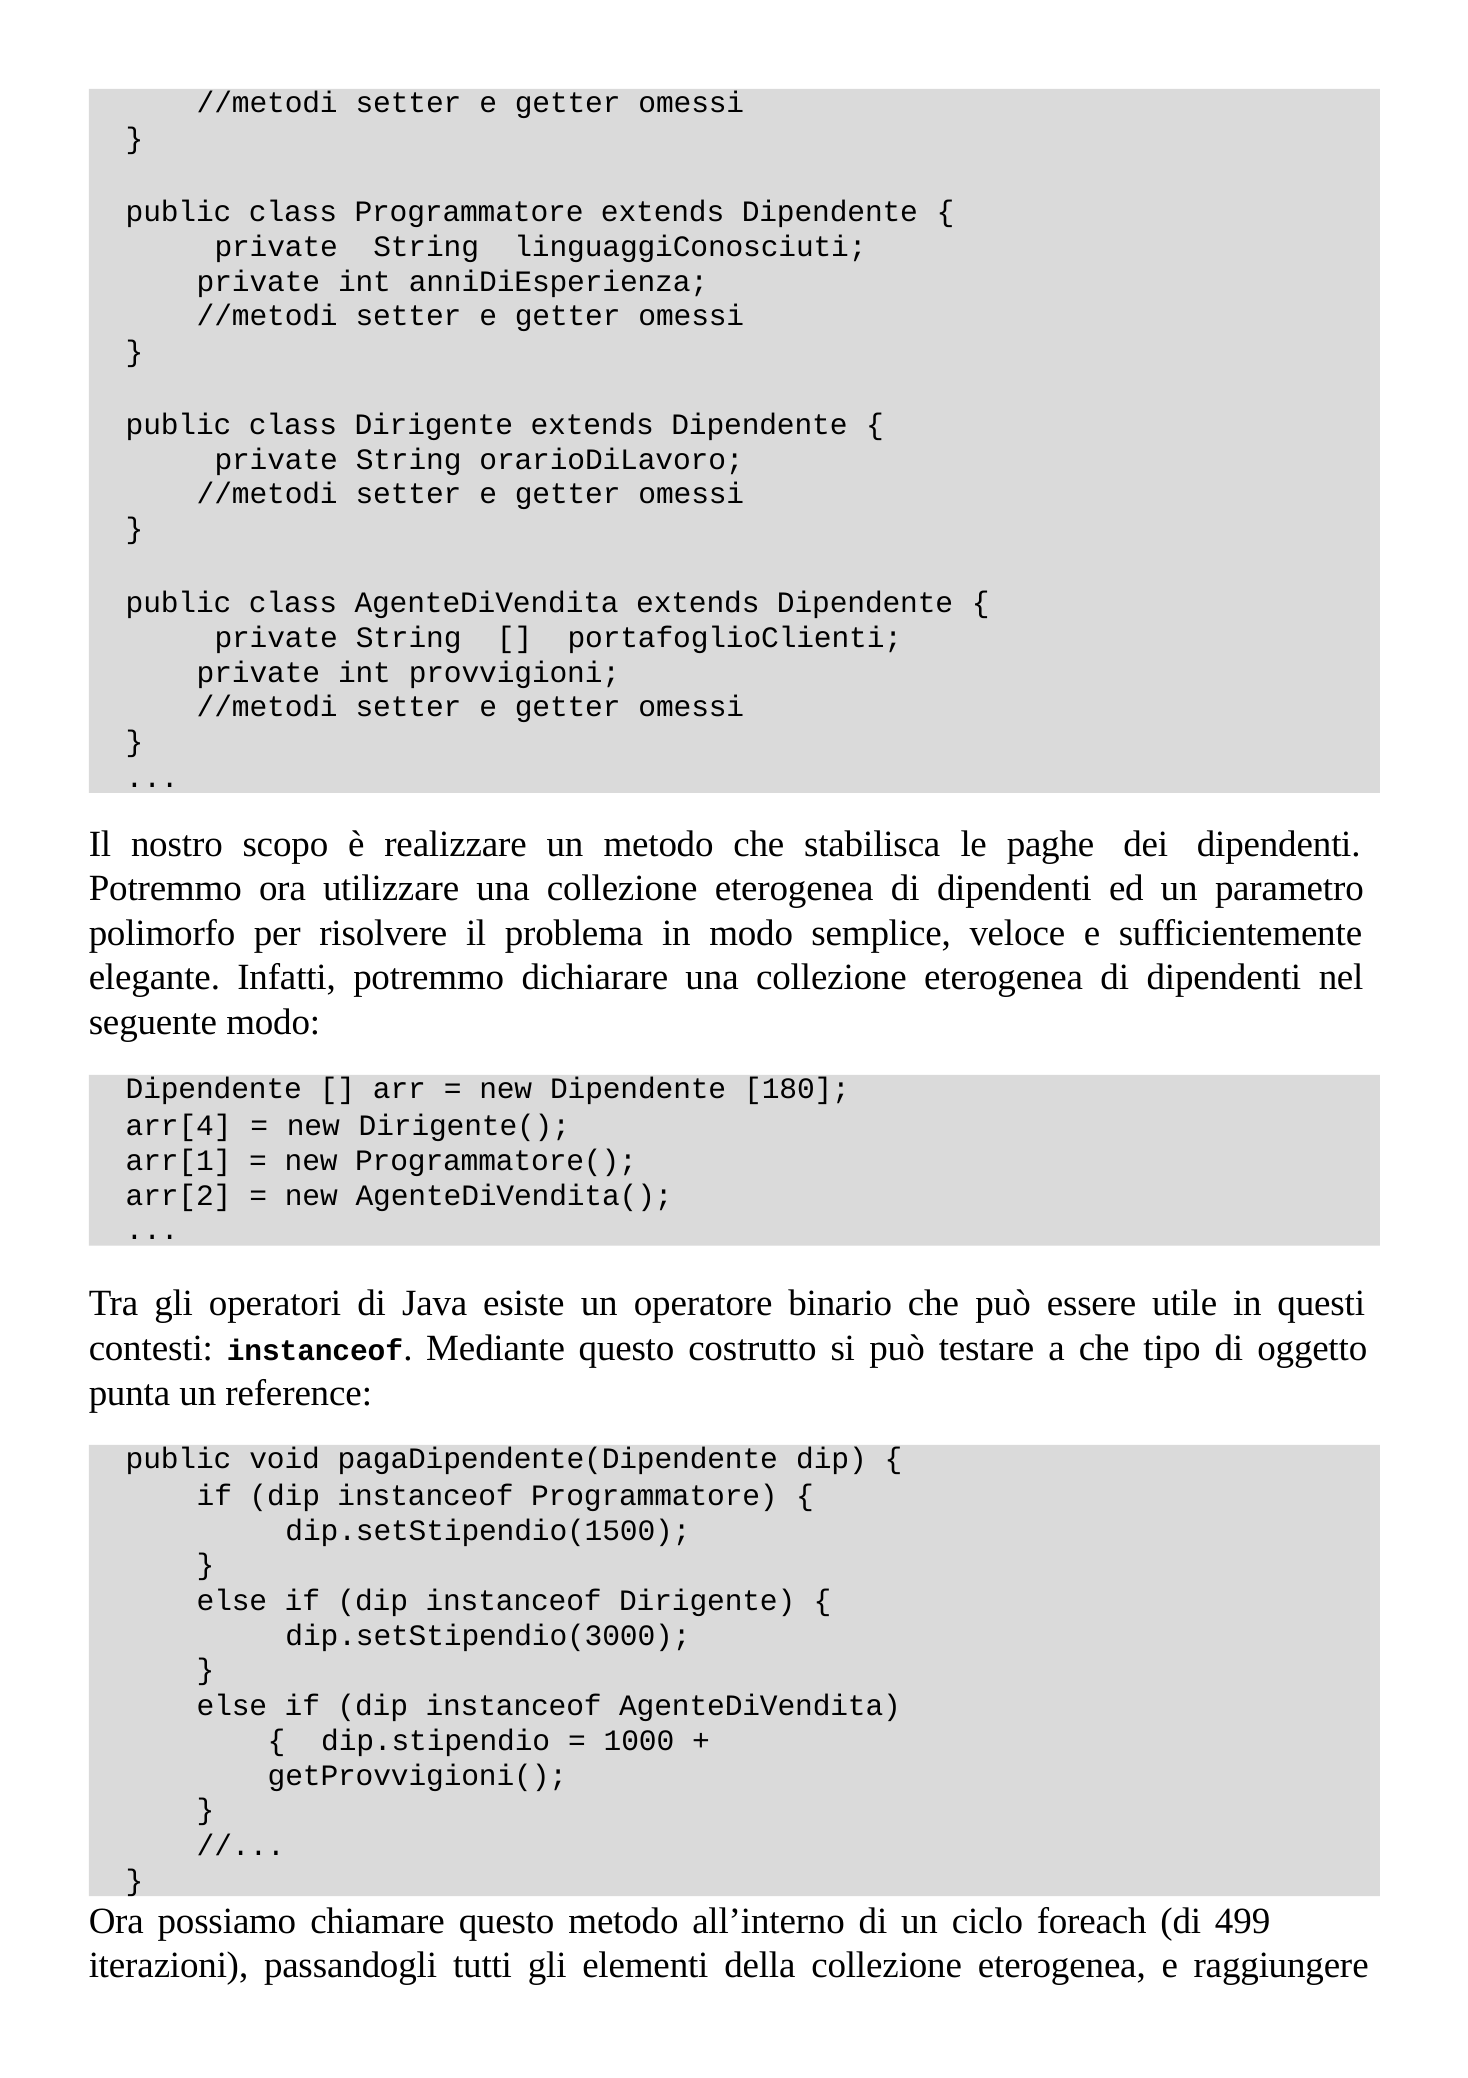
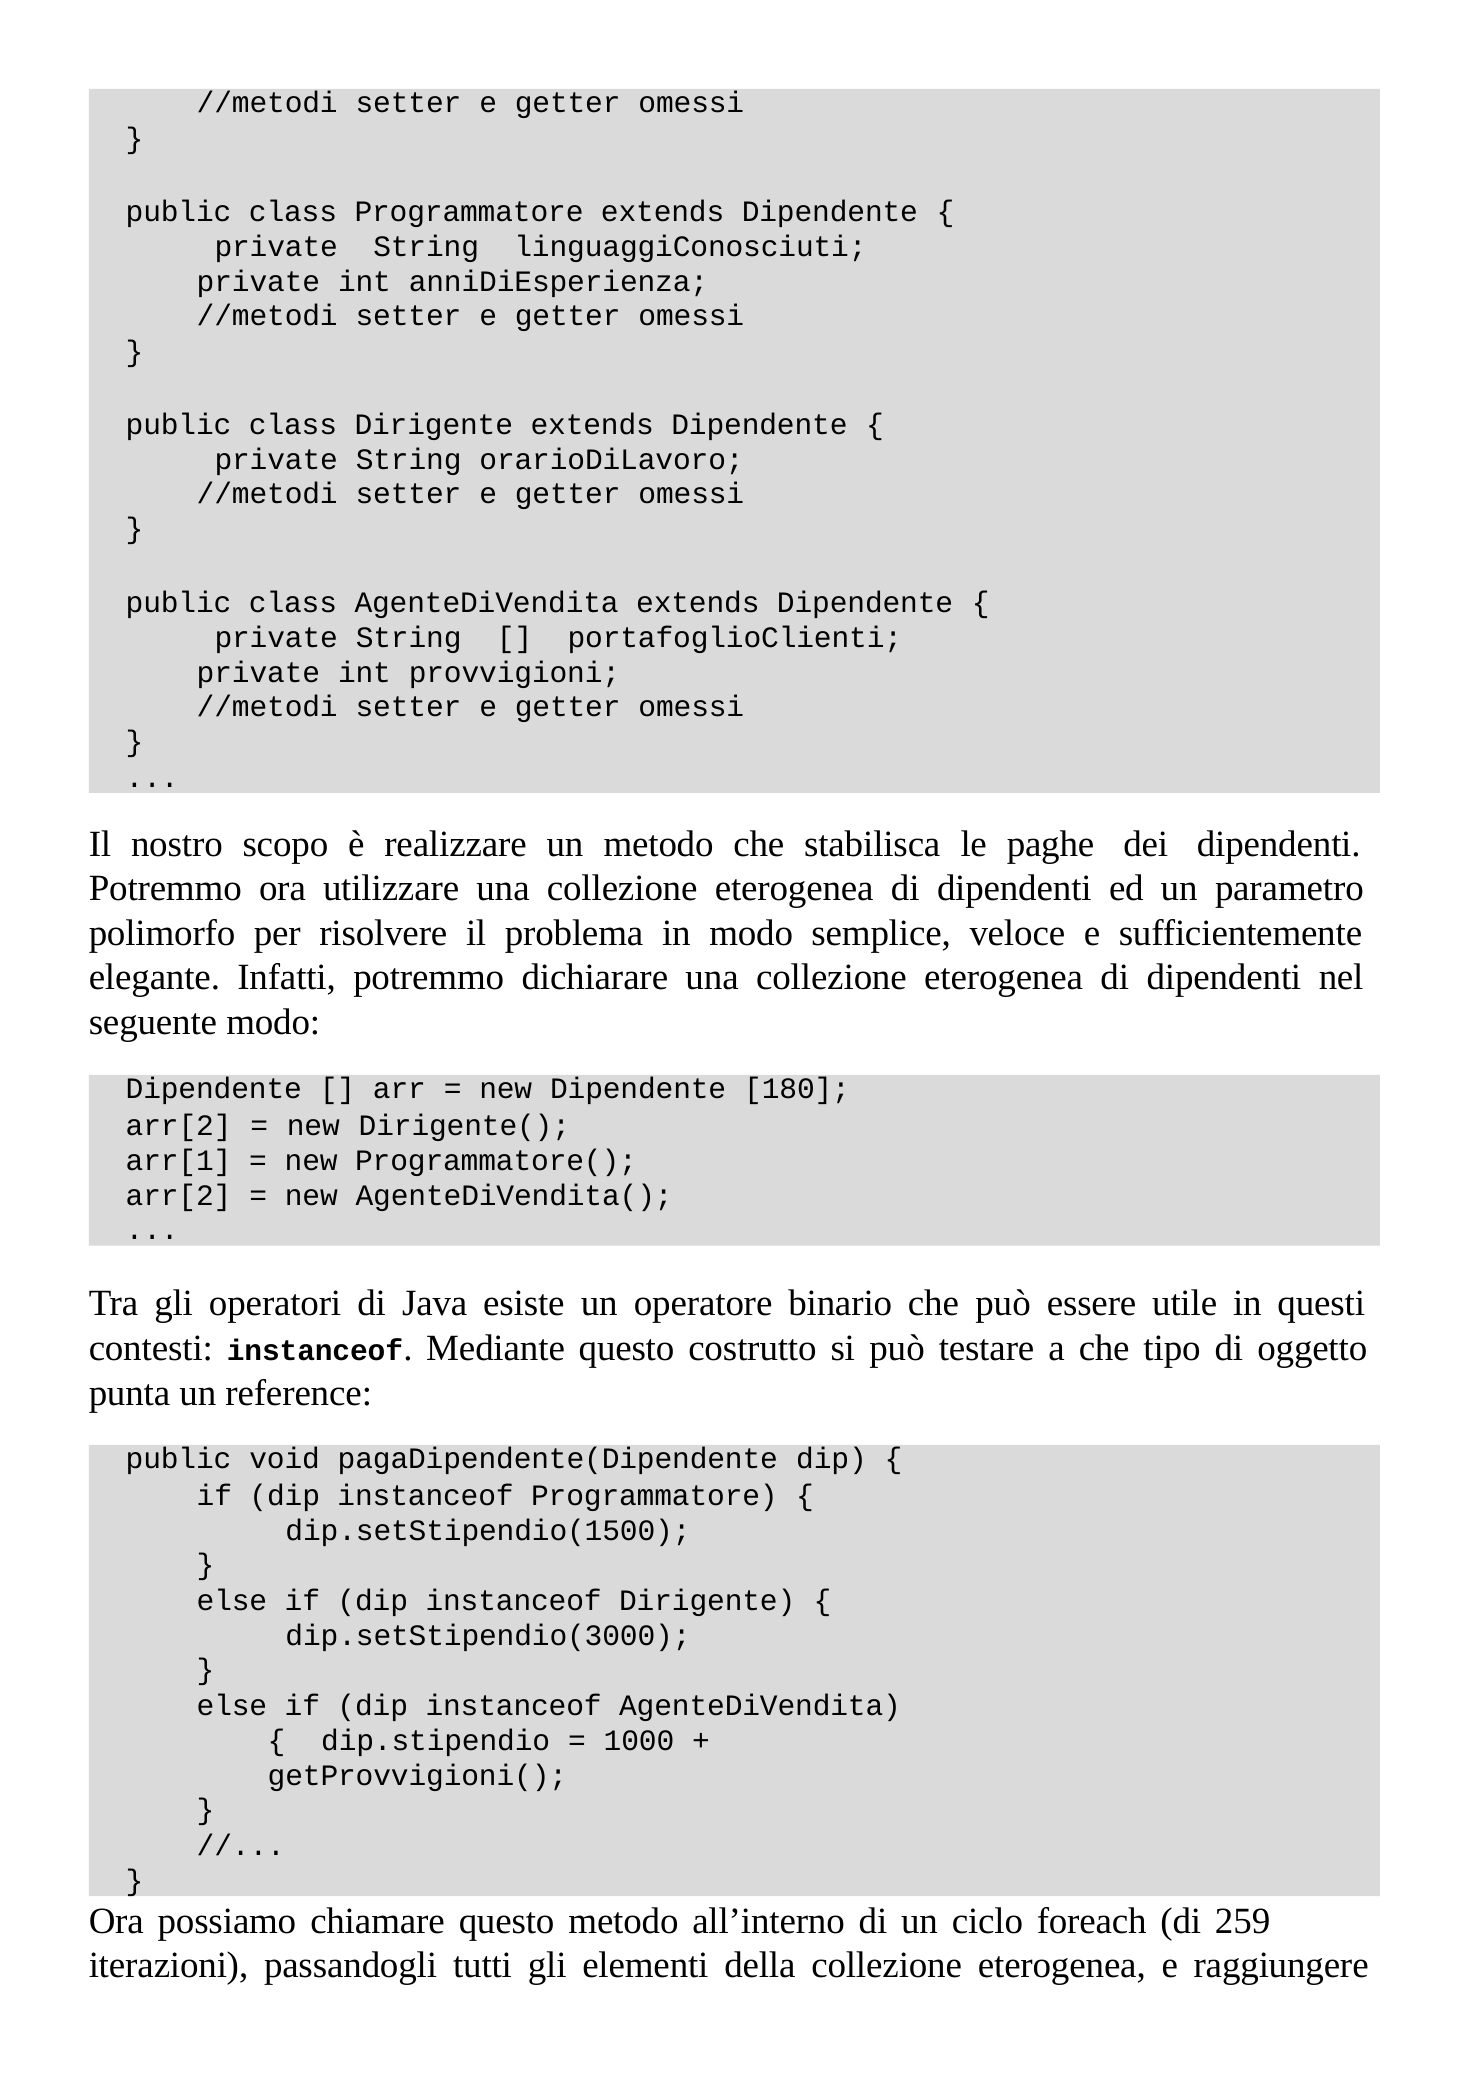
arr[4 at (179, 1125): arr[4 -> arr[2
499: 499 -> 259
